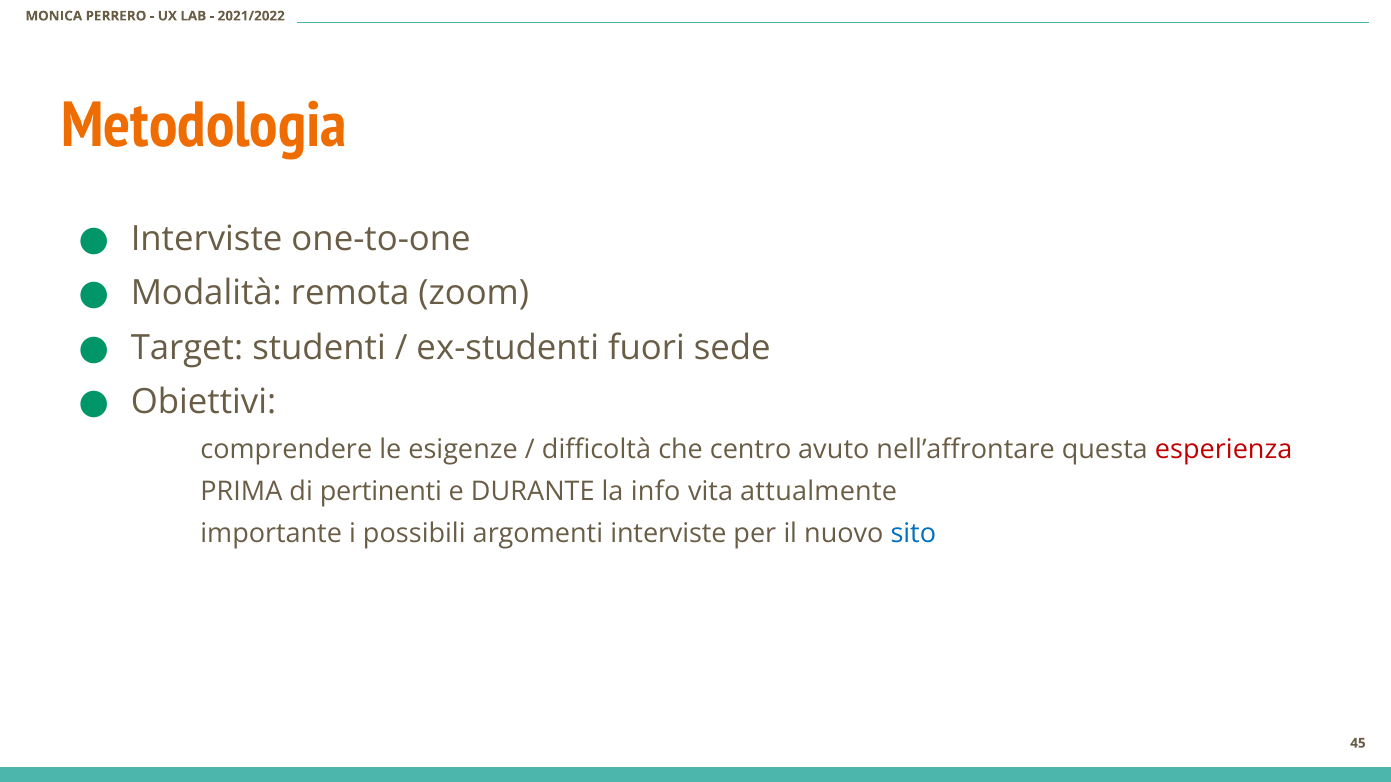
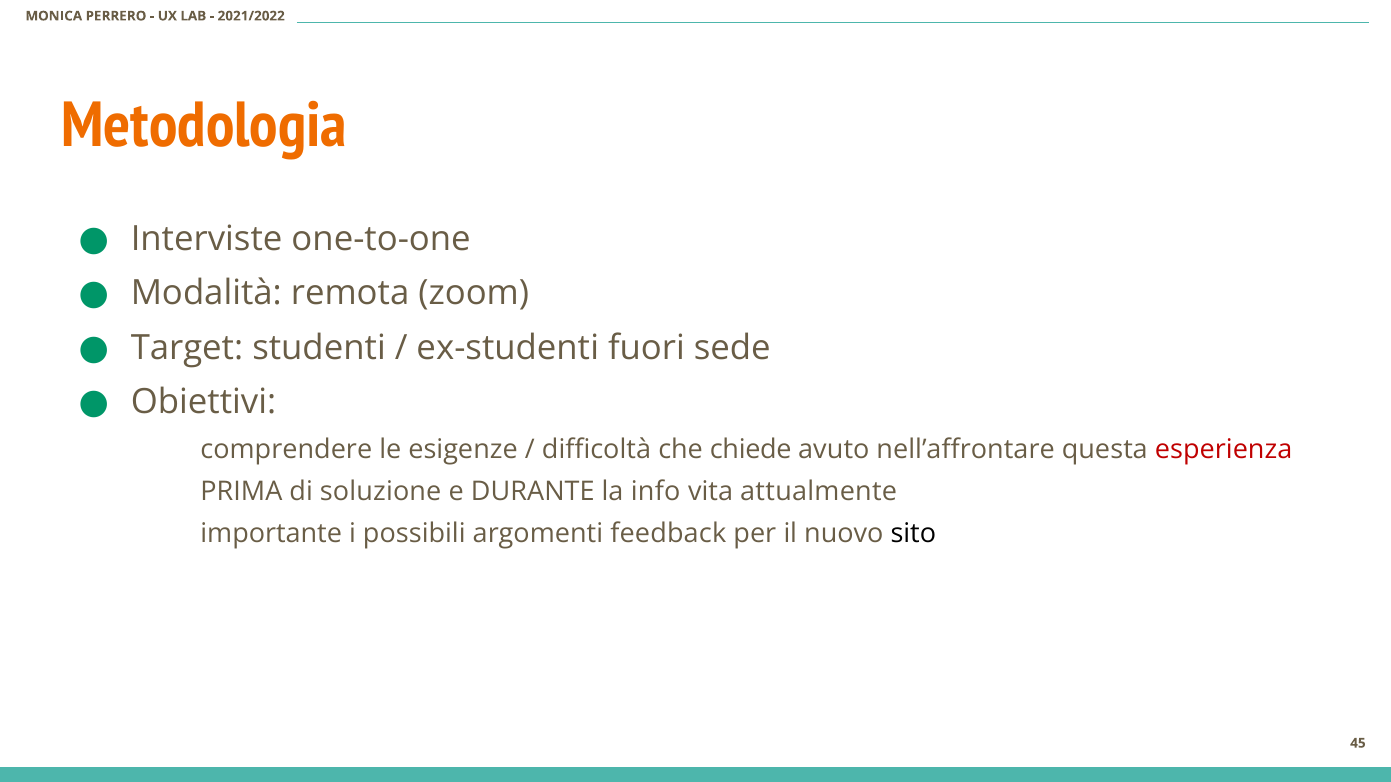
centro: centro -> chiede
pertinenti: pertinenti -> soluzione
argomenti interviste: interviste -> feedback
sito colour: blue -> black
